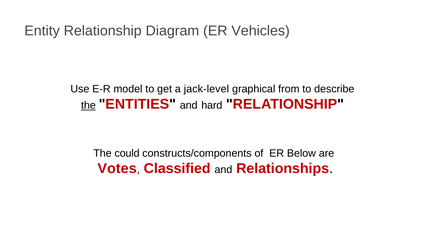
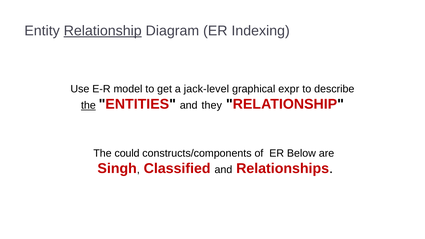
Relationship at (103, 31) underline: none -> present
Vehicles: Vehicles -> Indexing
from: from -> expr
hard: hard -> they
Votes: Votes -> Singh
